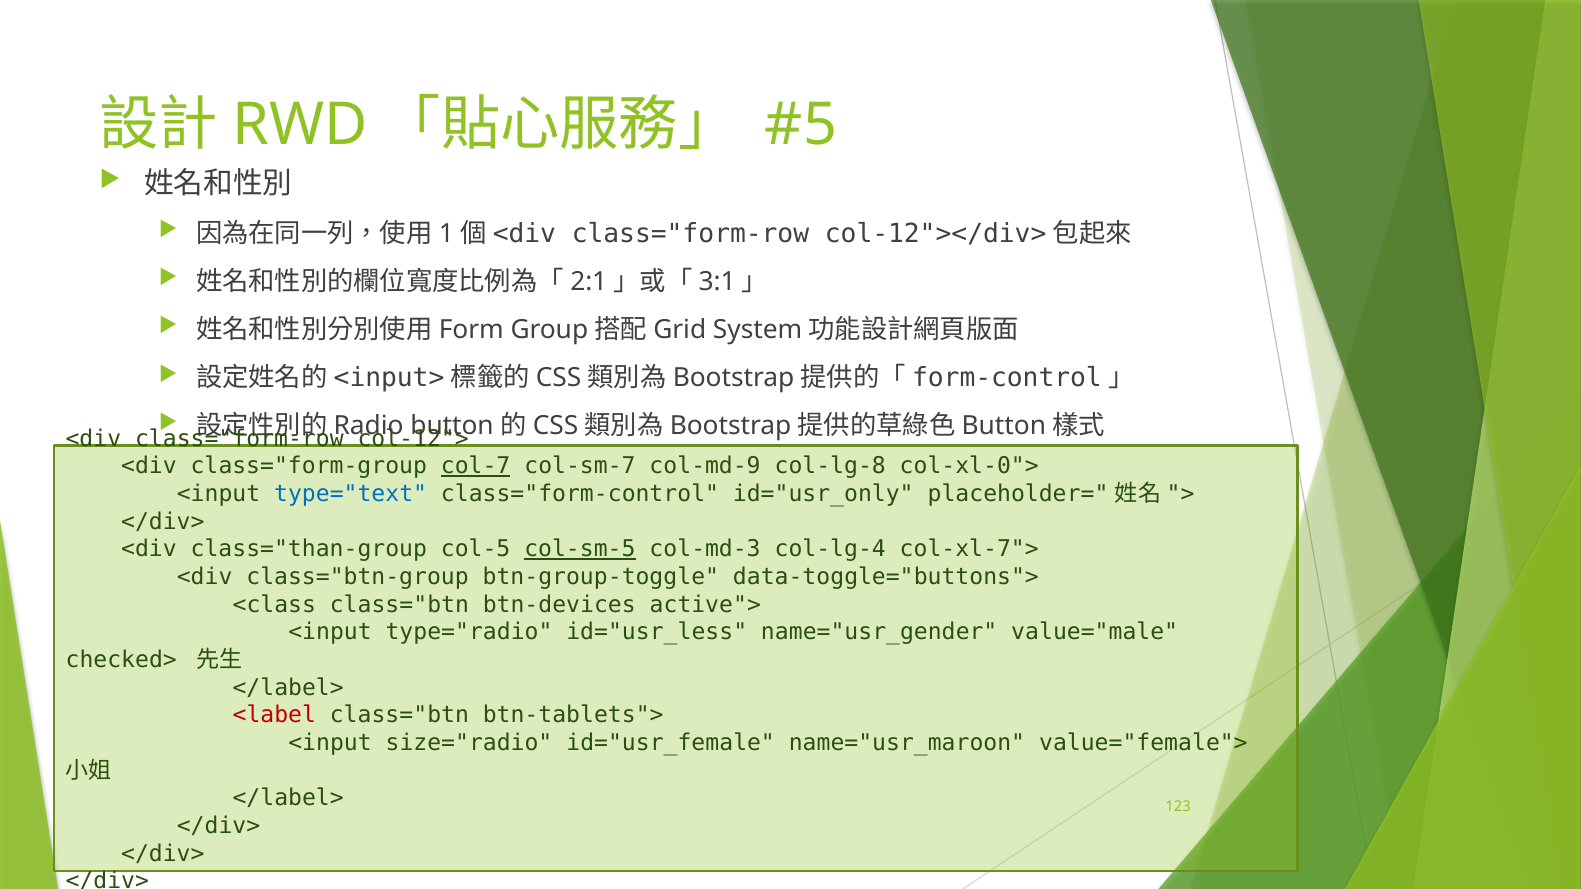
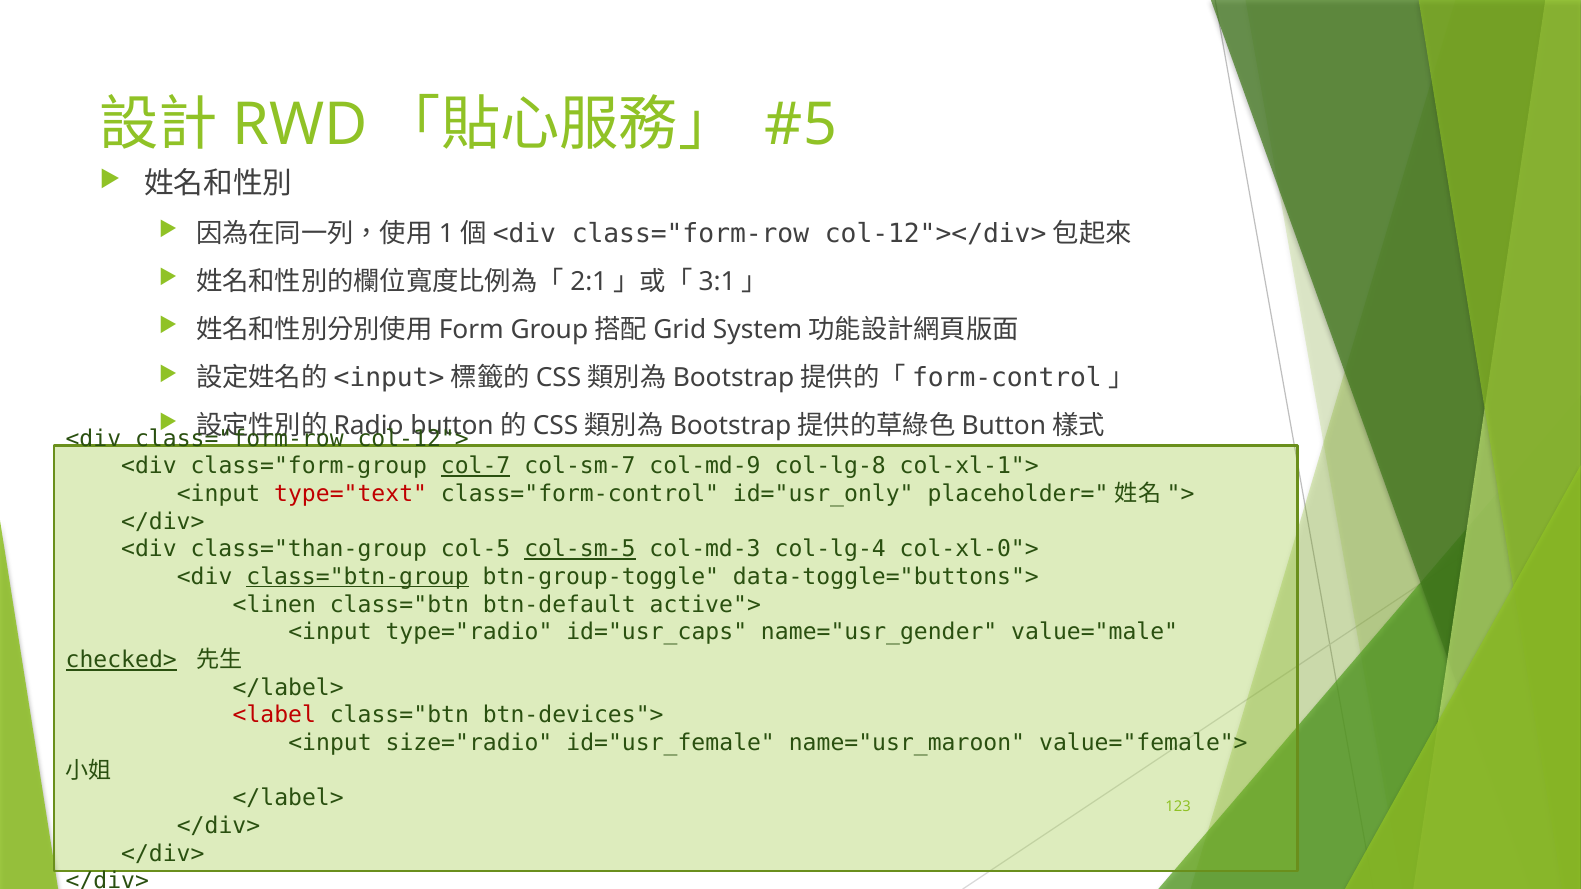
col-xl-0">: col-xl-0"> -> col-xl-1">
type="text colour: blue -> red
col-xl-7">: col-xl-7"> -> col-xl-0">
class="btn-group underline: none -> present
<class: <class -> <linen
btn-devices: btn-devices -> btn-default
id="usr_less: id="usr_less -> id="usr_caps
checked> underline: none -> present
btn-tablets">: btn-tablets"> -> btn-devices">
